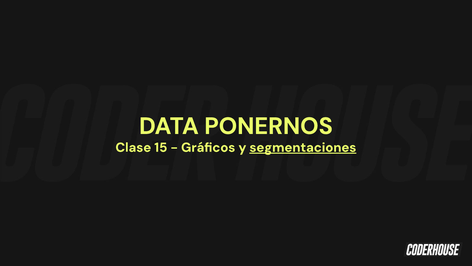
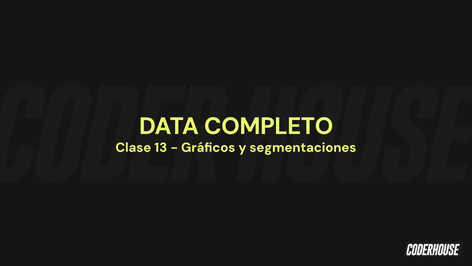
PONERNOS: PONERNOS -> COMPLETO
15: 15 -> 13
segmentaciones underline: present -> none
